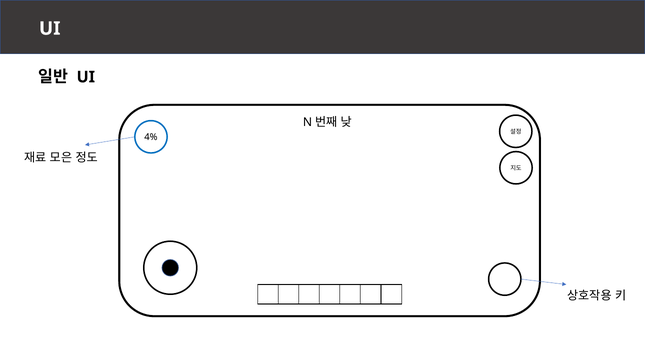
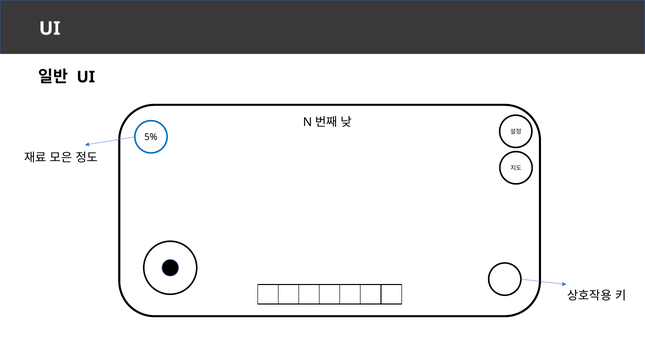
4%: 4% -> 5%
